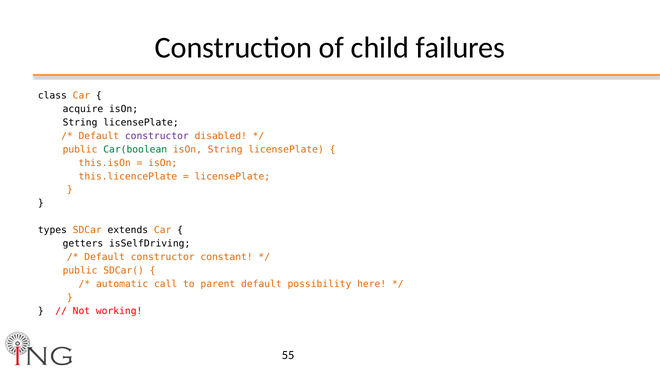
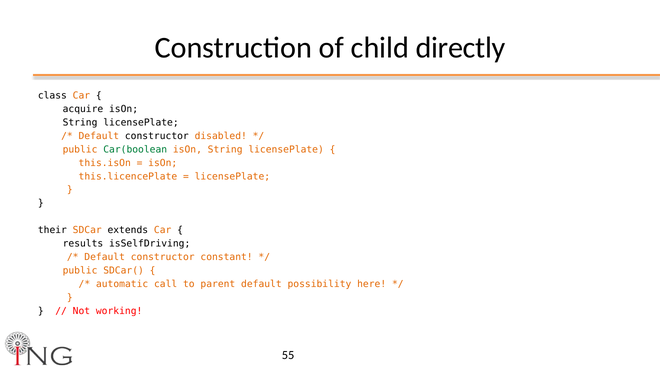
failures: failures -> directly
constructor at (157, 136) colour: purple -> black
types: types -> their
getters: getters -> results
